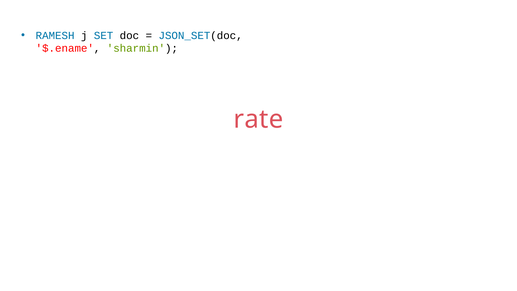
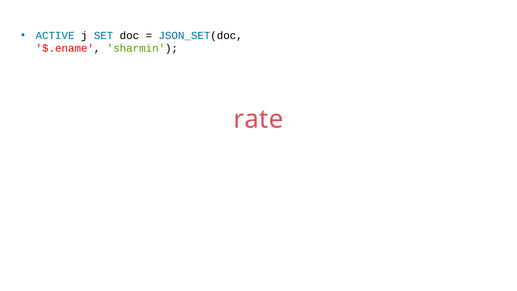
RAMESH: RAMESH -> ACTIVE
